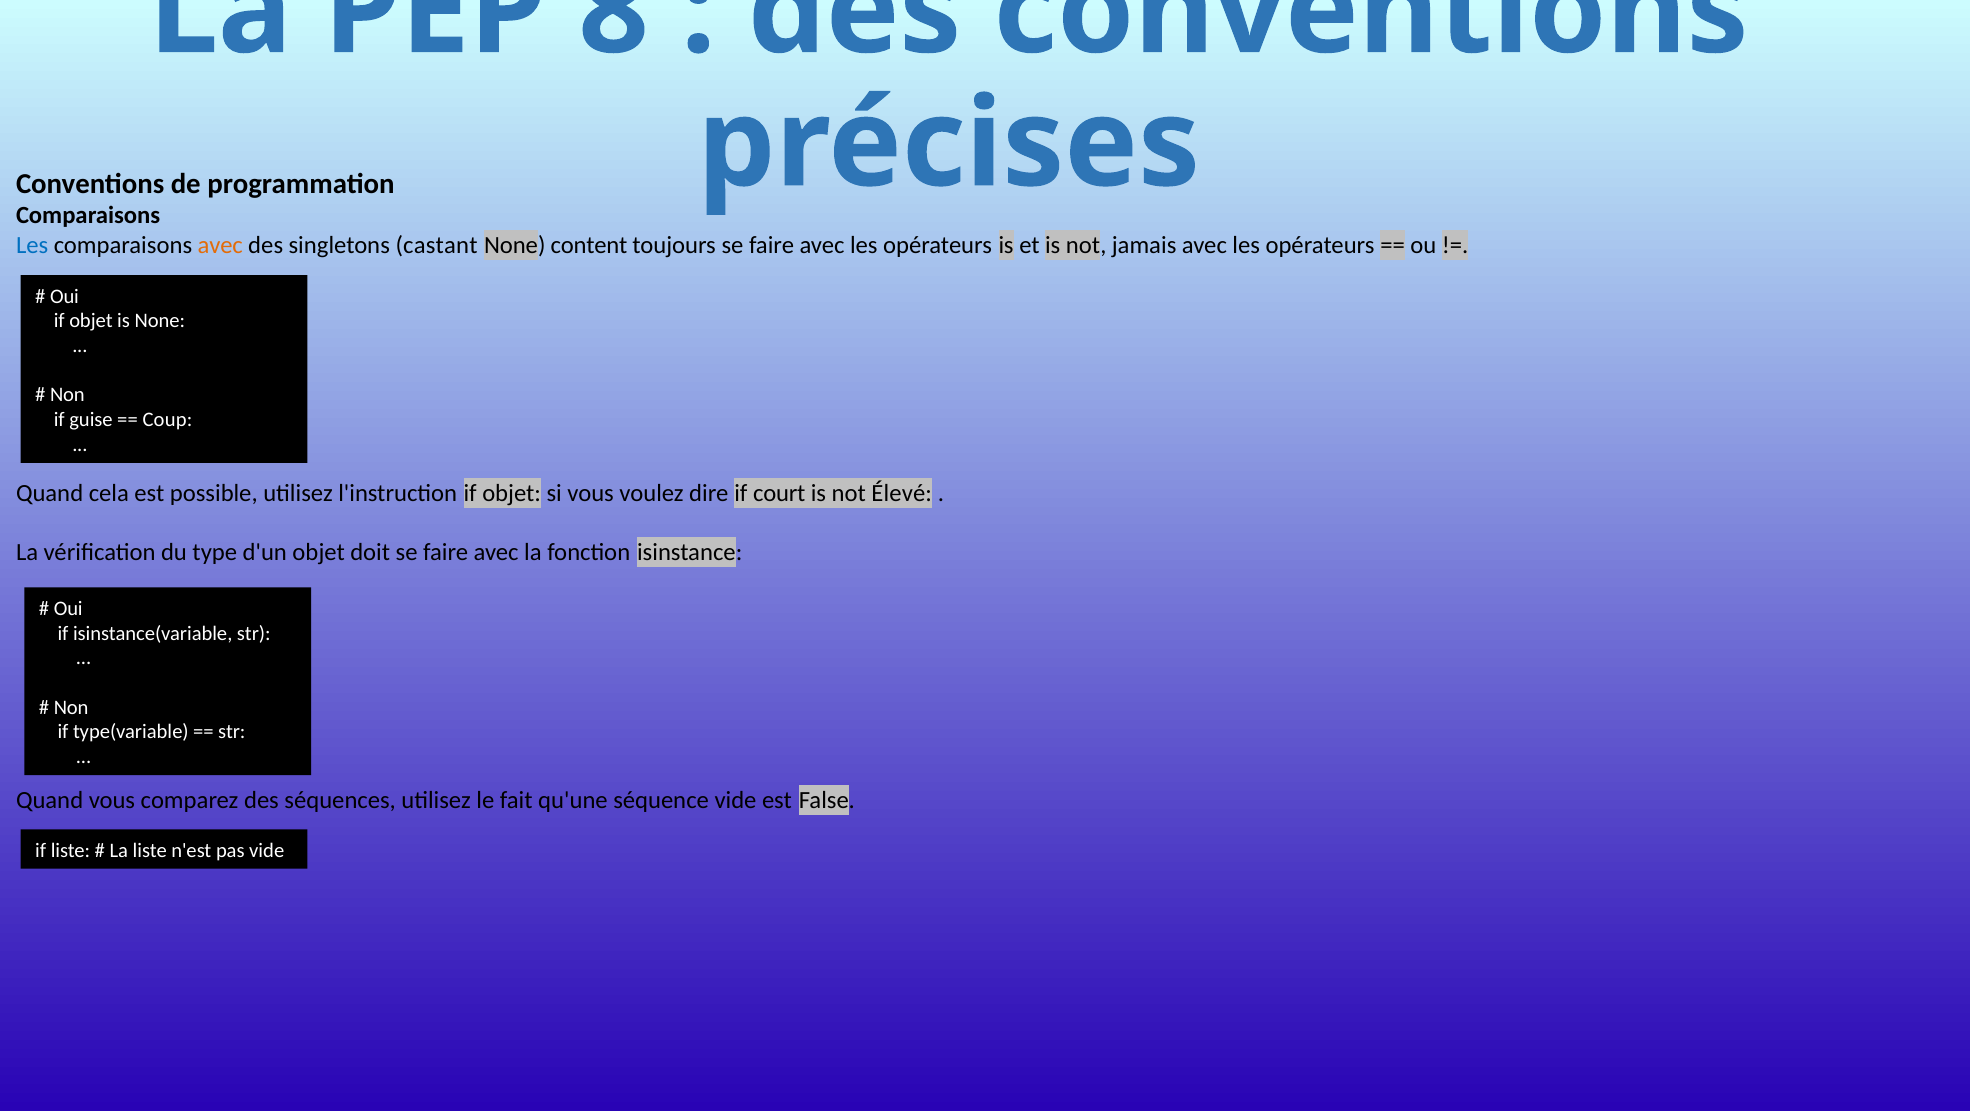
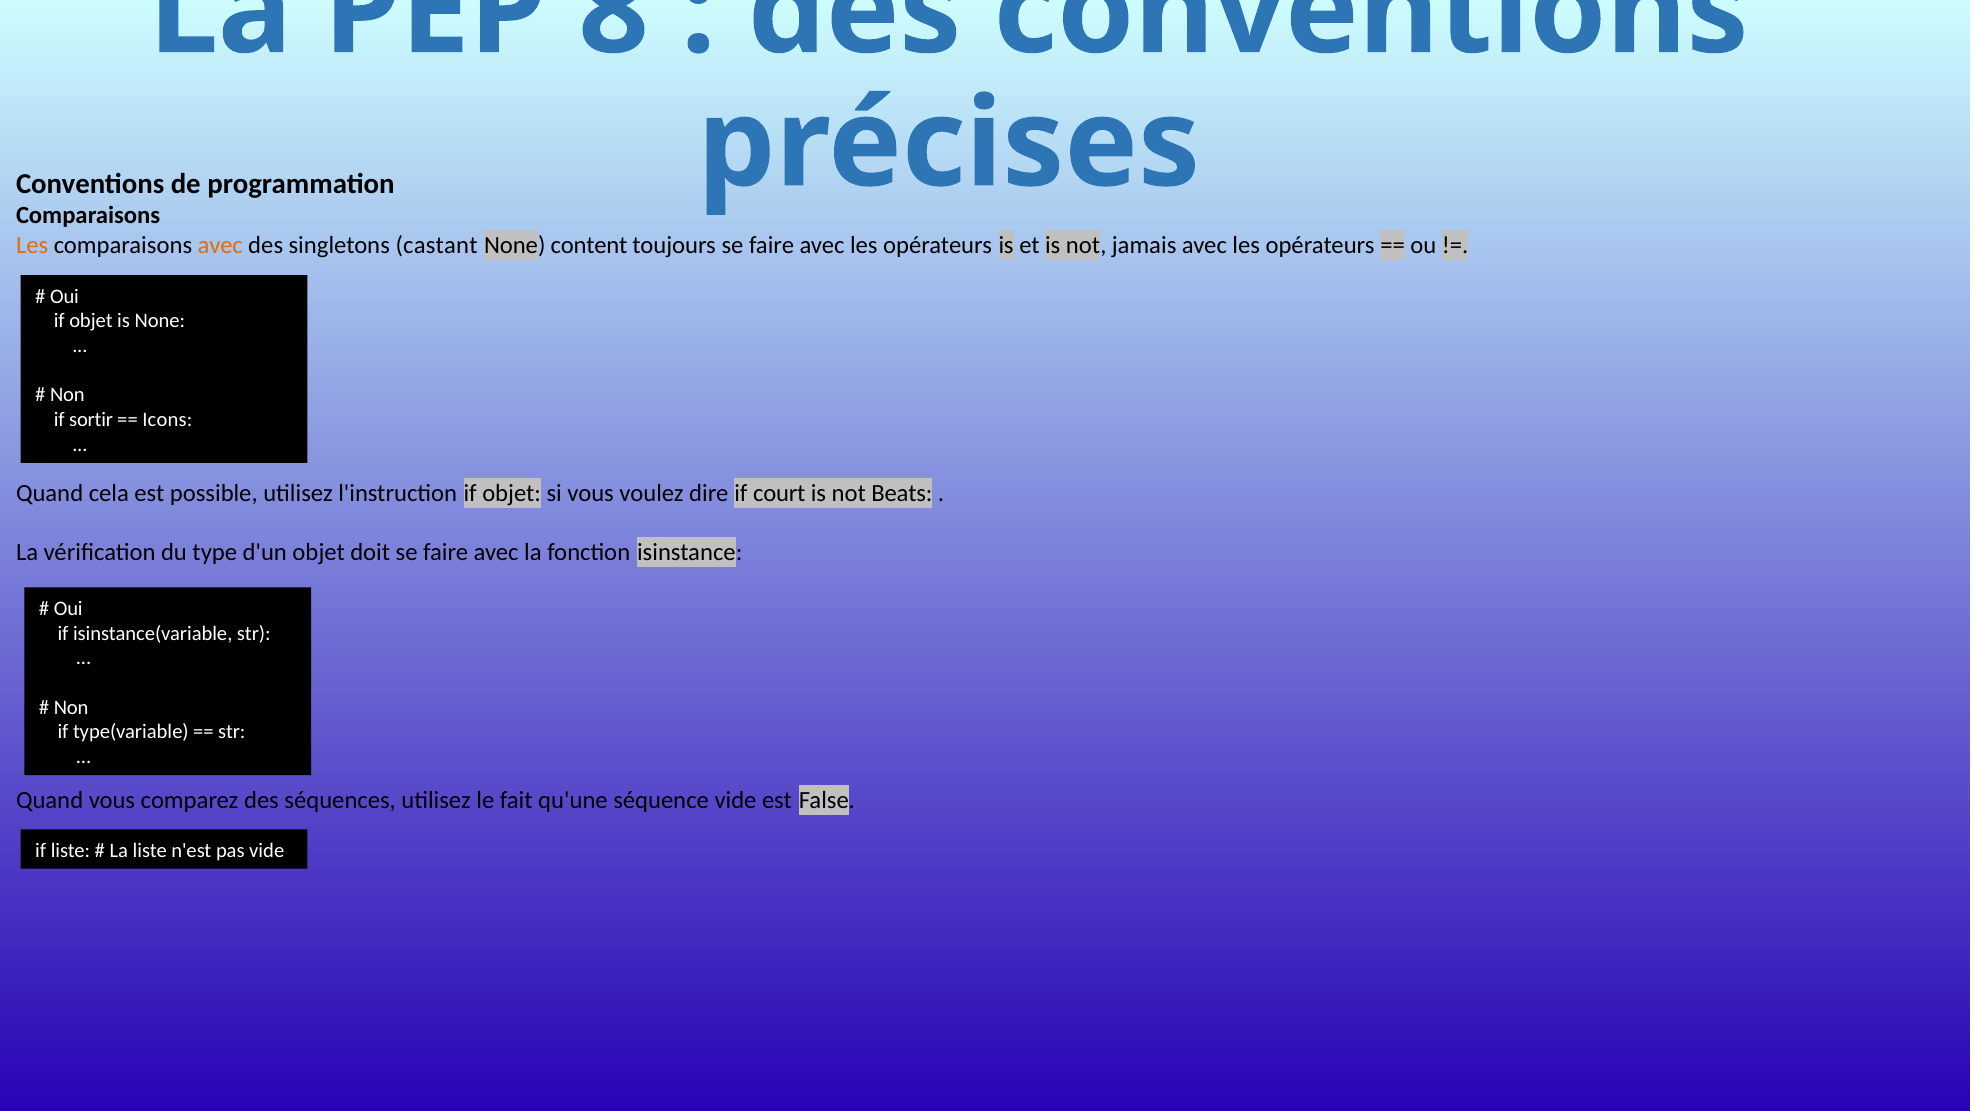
Les at (32, 245) colour: blue -> orange
guise: guise -> sortir
Coup: Coup -> Icons
Élevé: Élevé -> Beats
